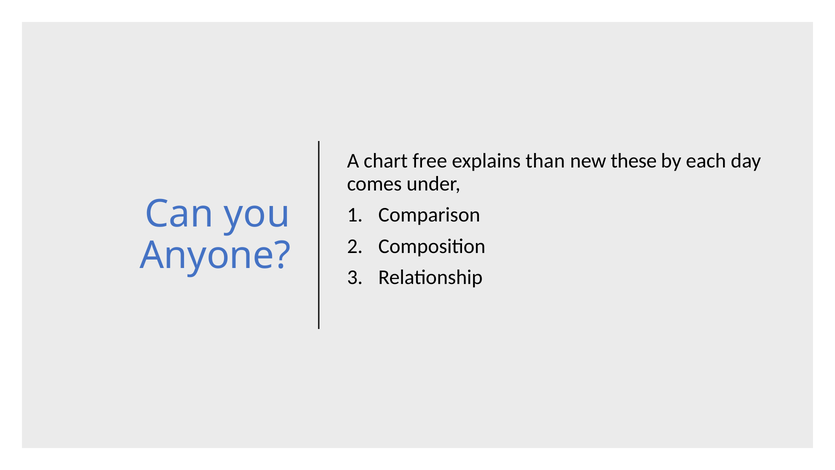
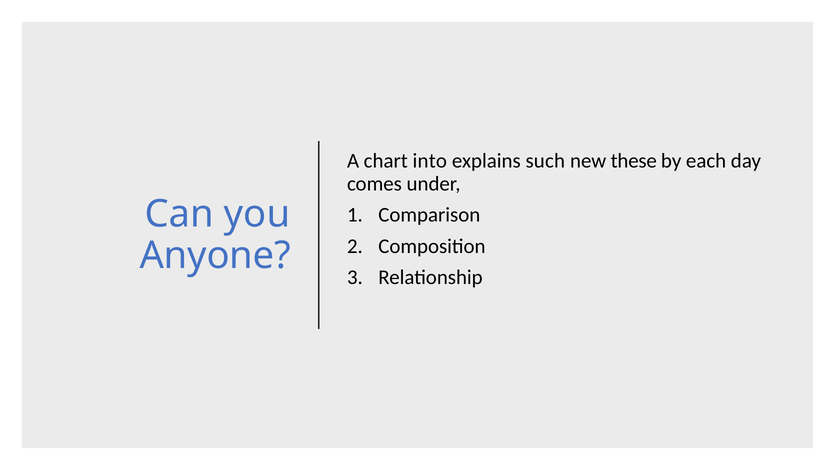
free: free -> into
than: than -> such
